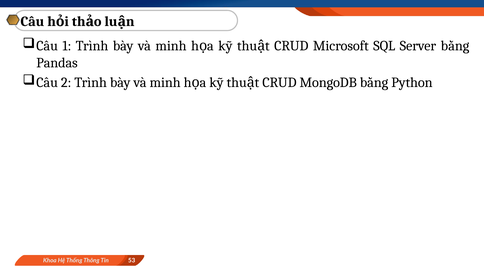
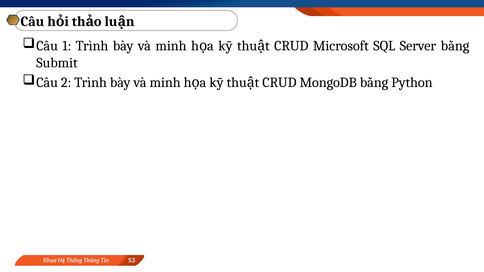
Pandas: Pandas -> Submit
